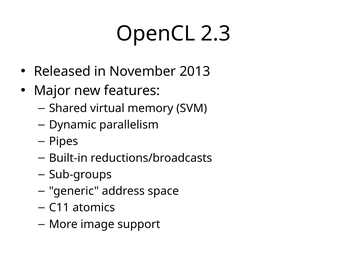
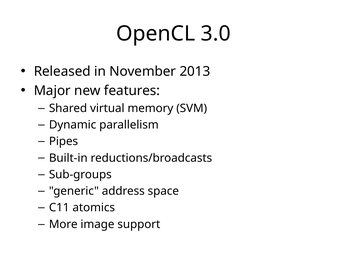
2.3: 2.3 -> 3.0
